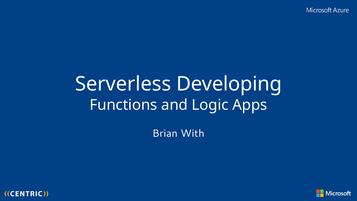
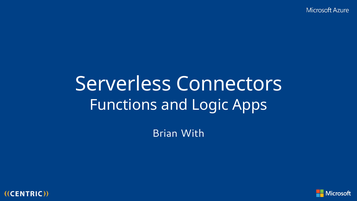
Developing: Developing -> Connectors
